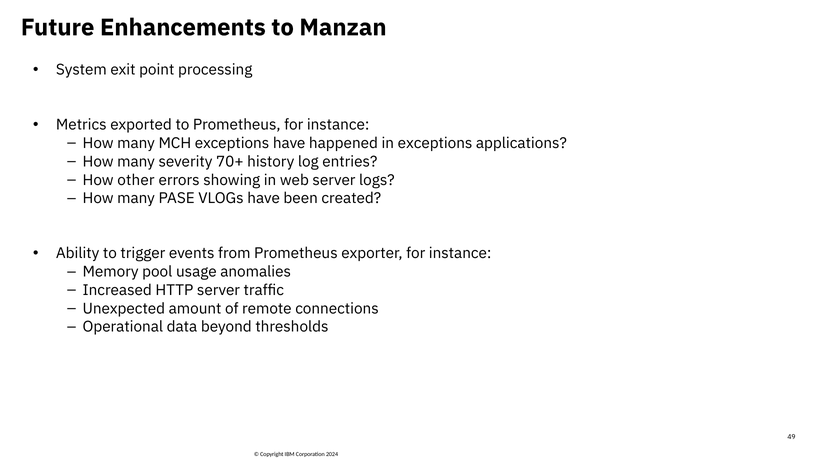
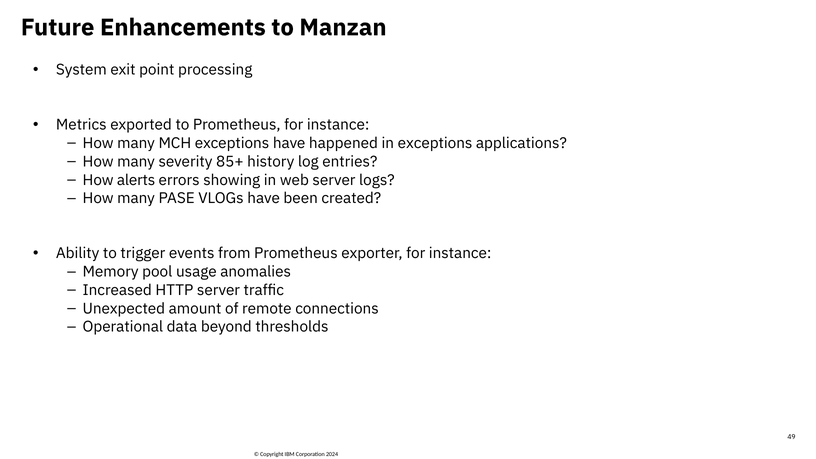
70+: 70+ -> 85+
other: other -> alerts
